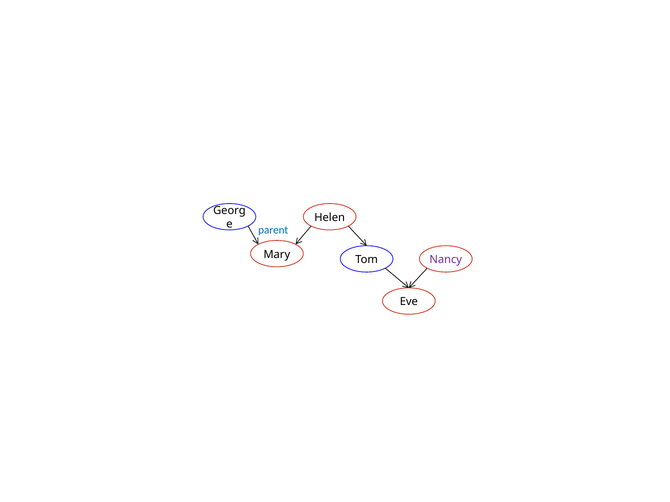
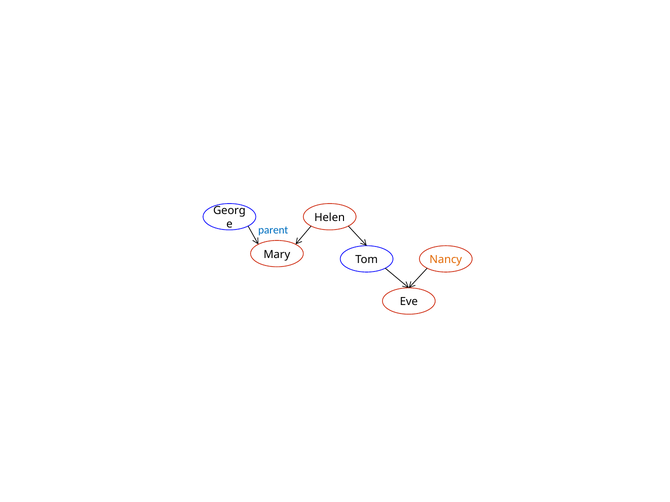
Nancy colour: purple -> orange
